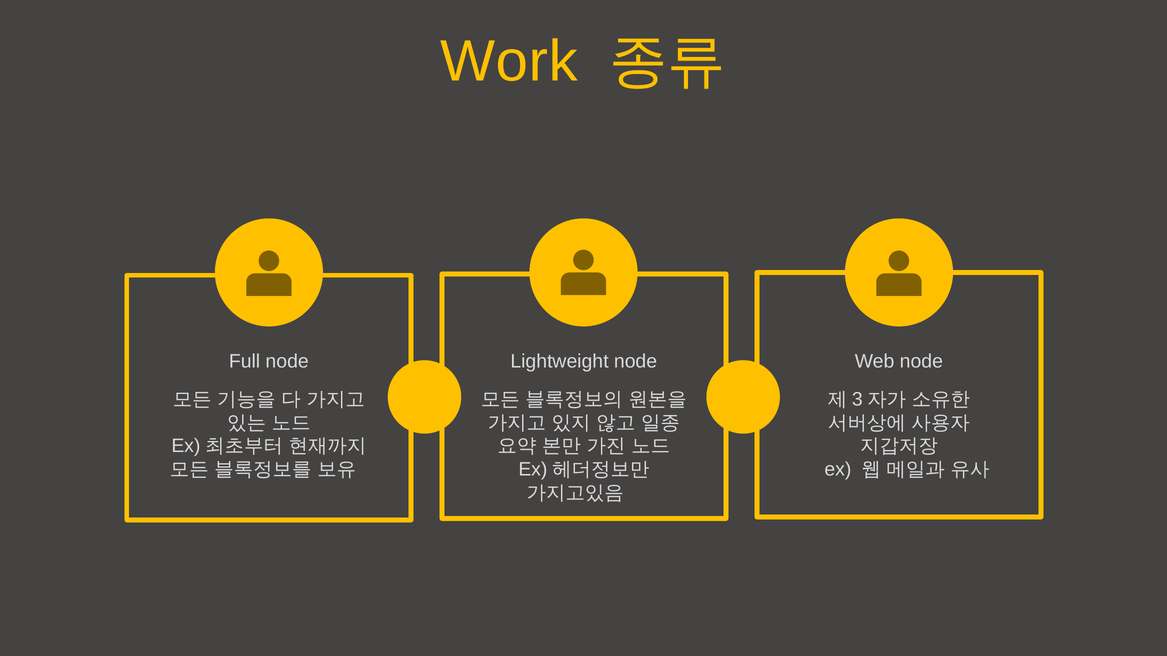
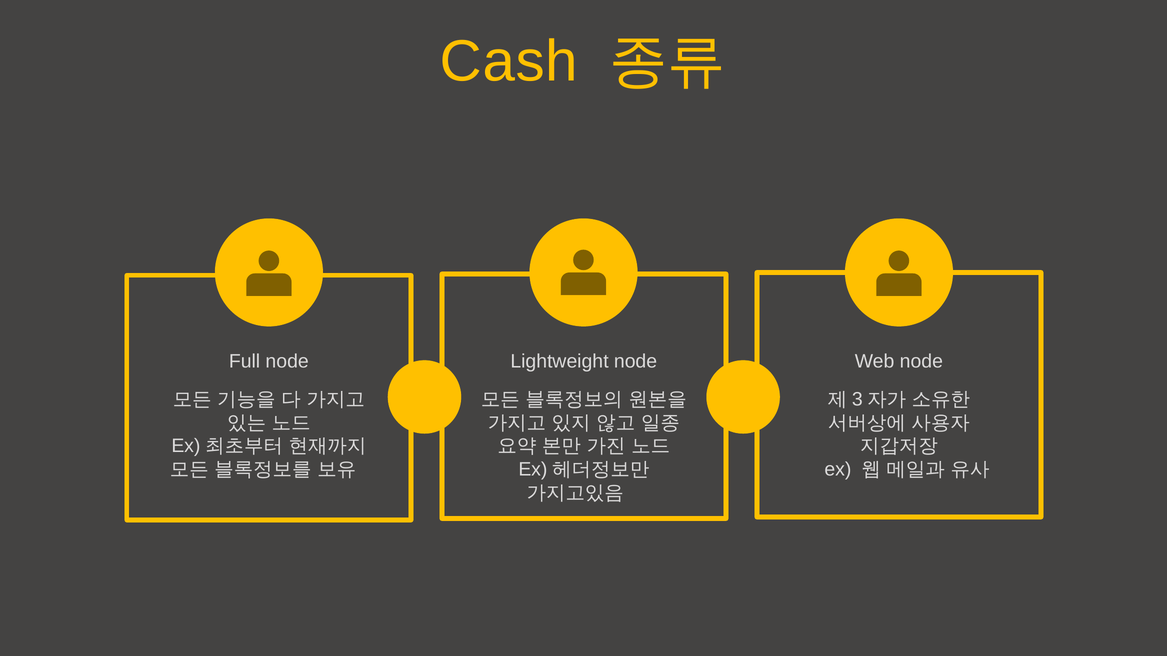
Work: Work -> Cash
